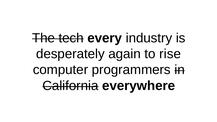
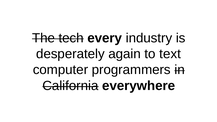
rise: rise -> text
